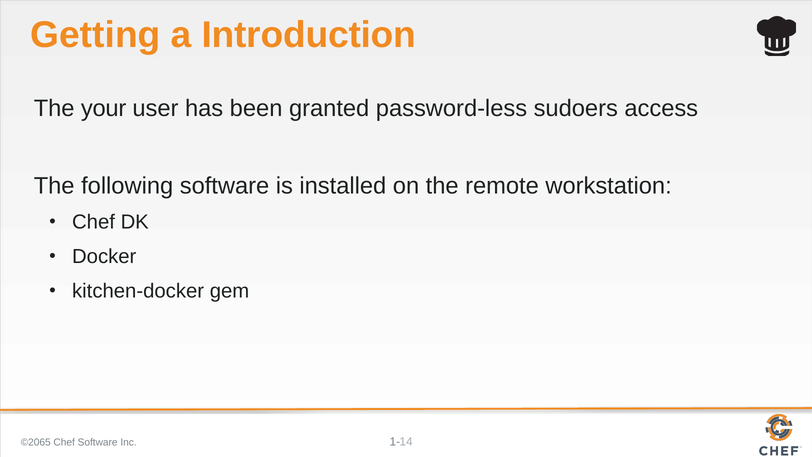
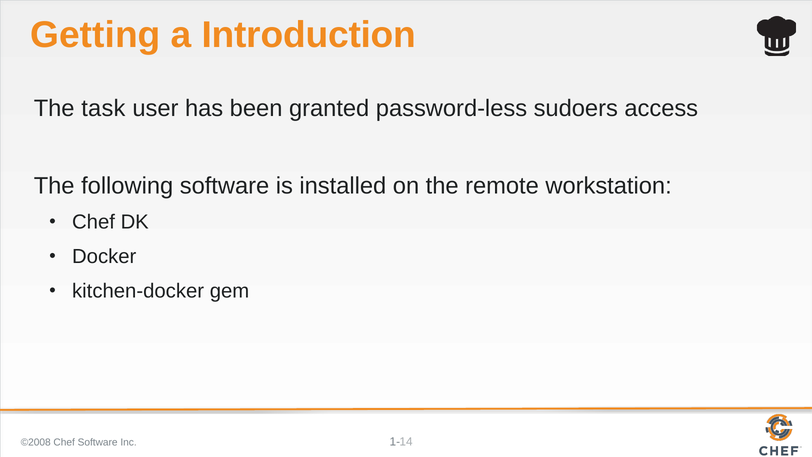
your: your -> task
©2065: ©2065 -> ©2008
